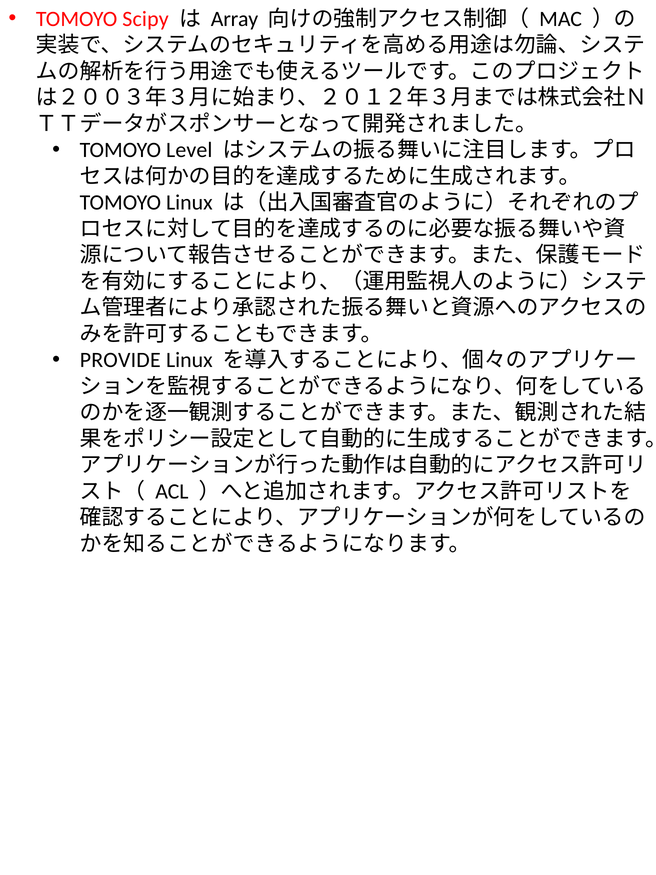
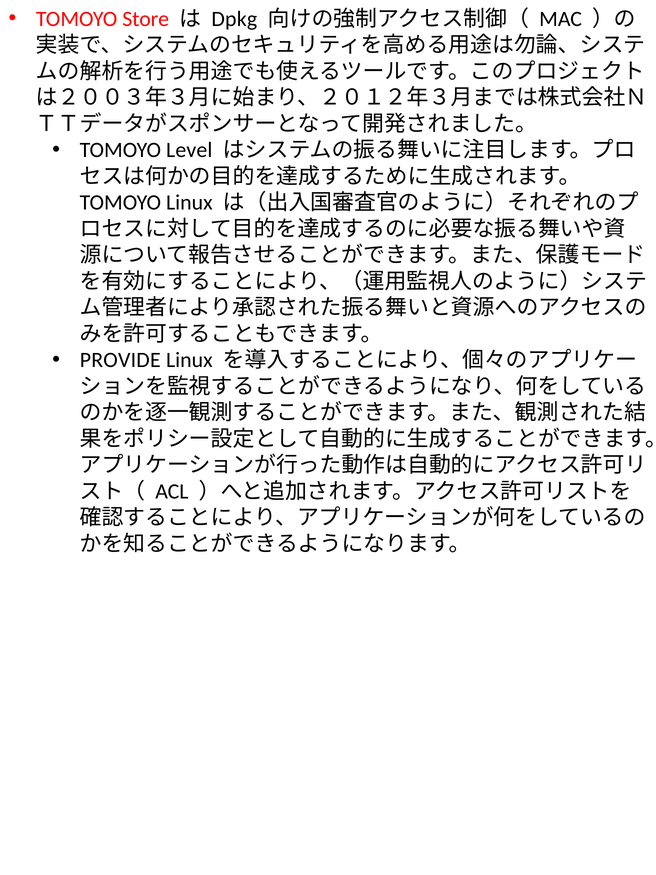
Scipy: Scipy -> Store
Array: Array -> Dpkg
